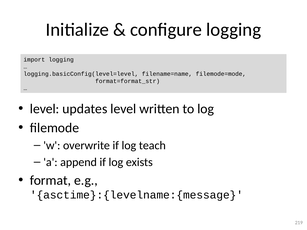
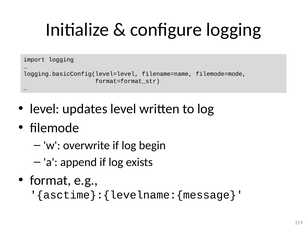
teach: teach -> begin
